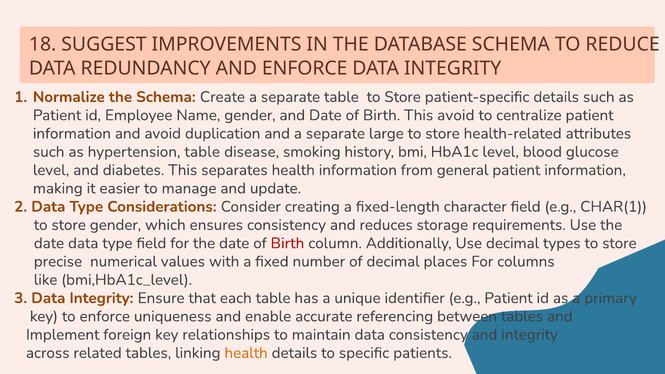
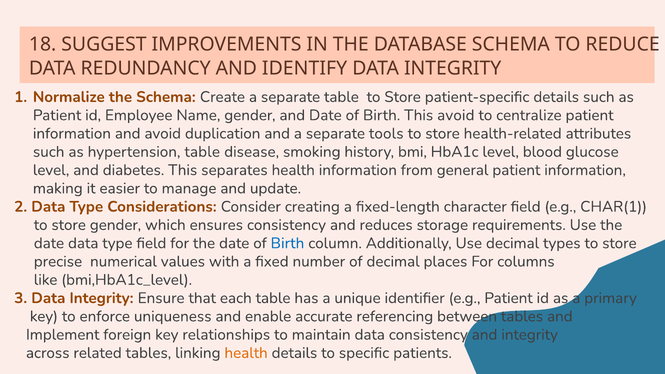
AND ENFORCE: ENFORCE -> IDENTIFY
large: large -> tools
Birth at (287, 243) colour: red -> blue
